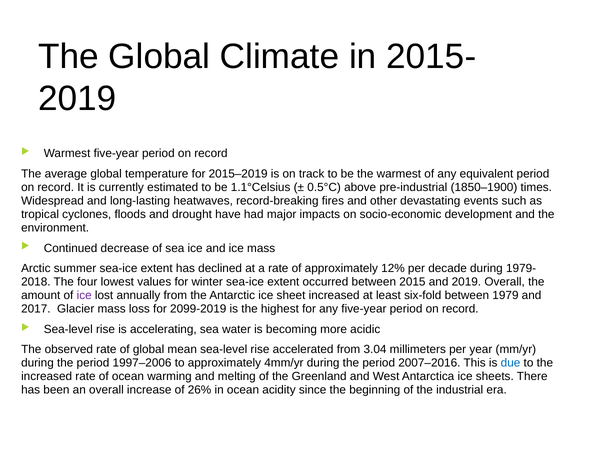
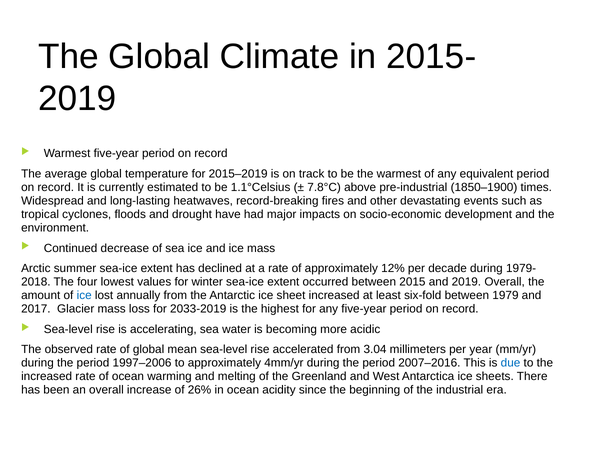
0.5°C: 0.5°C -> 7.8°C
ice at (84, 295) colour: purple -> blue
2099-2019: 2099-2019 -> 2033-2019
